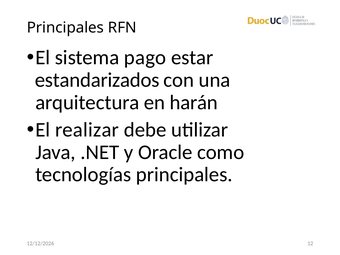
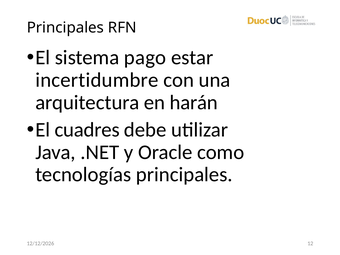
estandarizados: estandarizados -> incertidumbre
realizar: realizar -> cuadres
